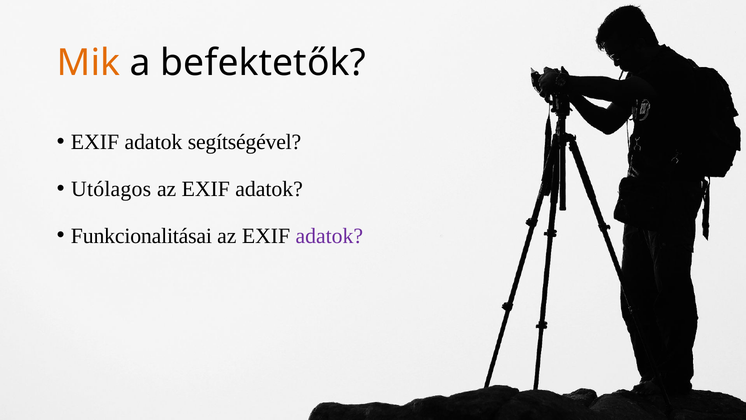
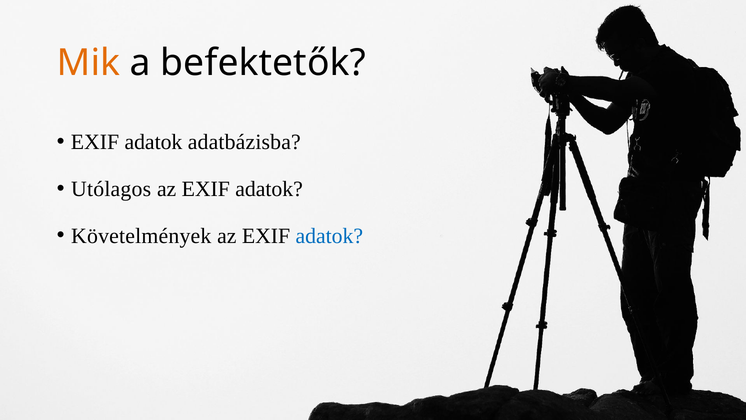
segítségével: segítségével -> adatbázisba
Funkcionalitásai: Funkcionalitásai -> Követelmények
adatok at (329, 236) colour: purple -> blue
